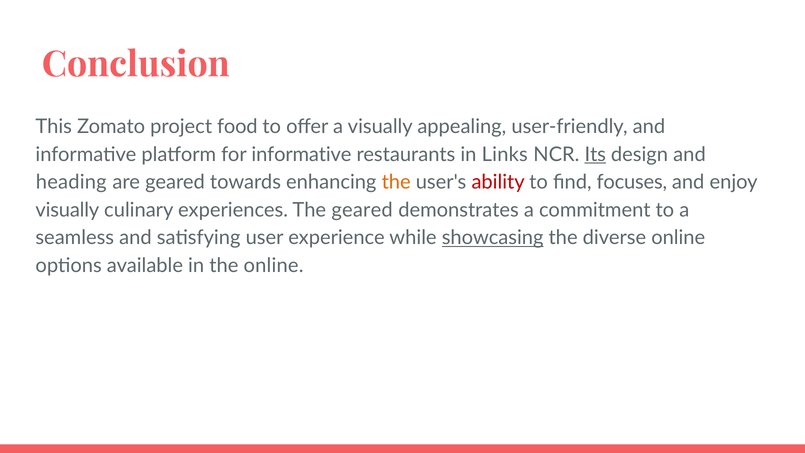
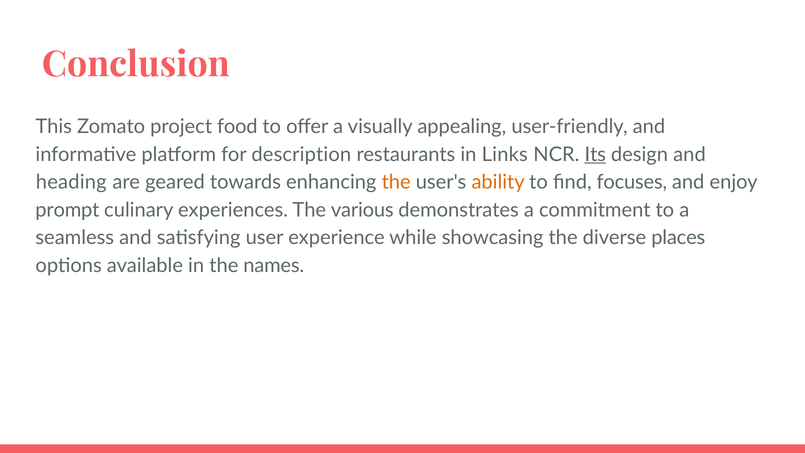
for informative: informative -> description
ability colour: red -> orange
visually at (67, 210): visually -> prompt
The geared: geared -> various
showcasing underline: present -> none
diverse online: online -> places
the online: online -> names
